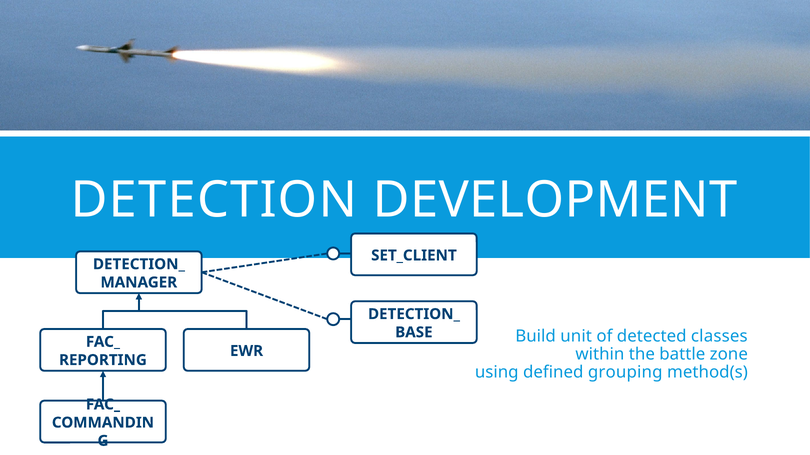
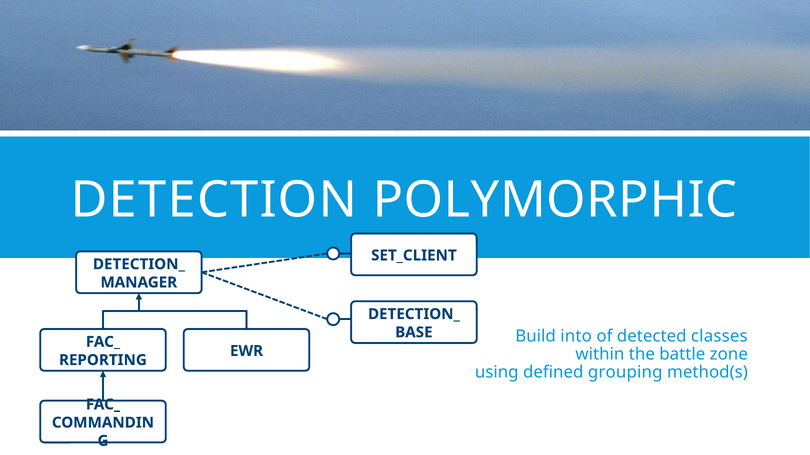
DEVELOPMENT: DEVELOPMENT -> POLYMORPHIC
unit: unit -> into
